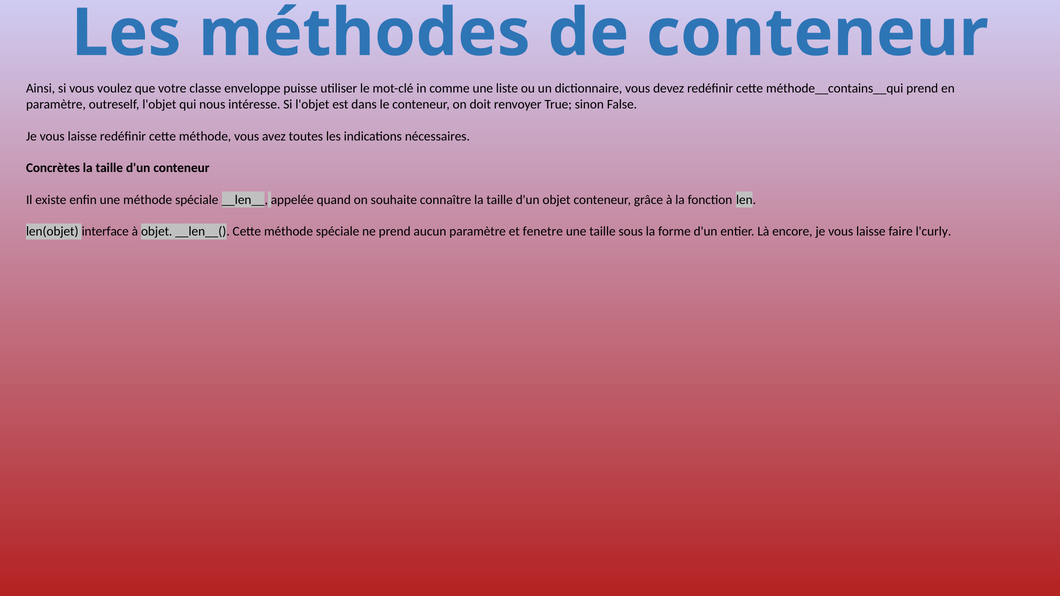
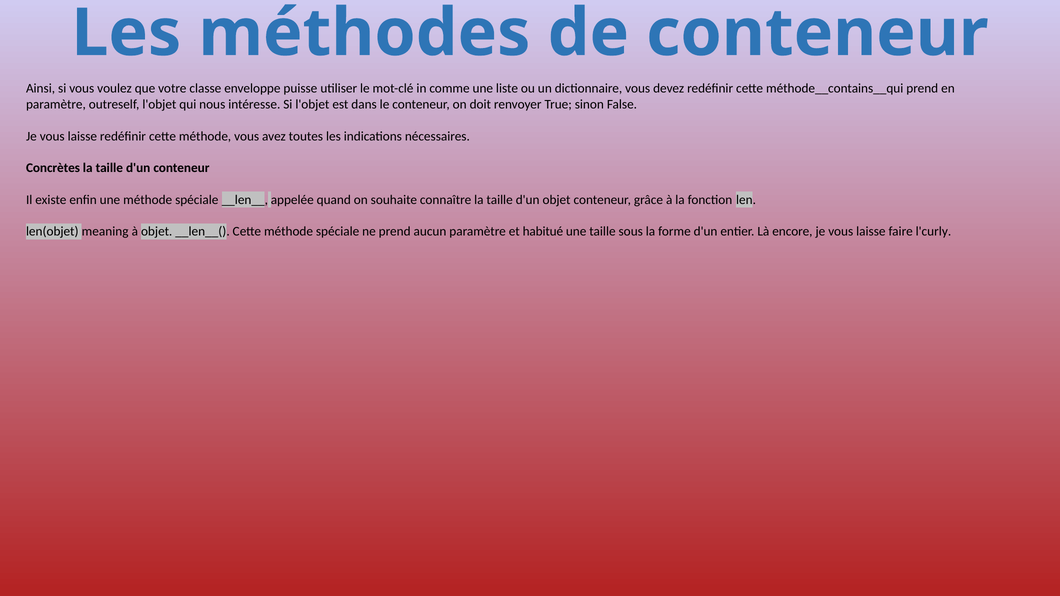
interface: interface -> meaning
fenetre: fenetre -> habitué
